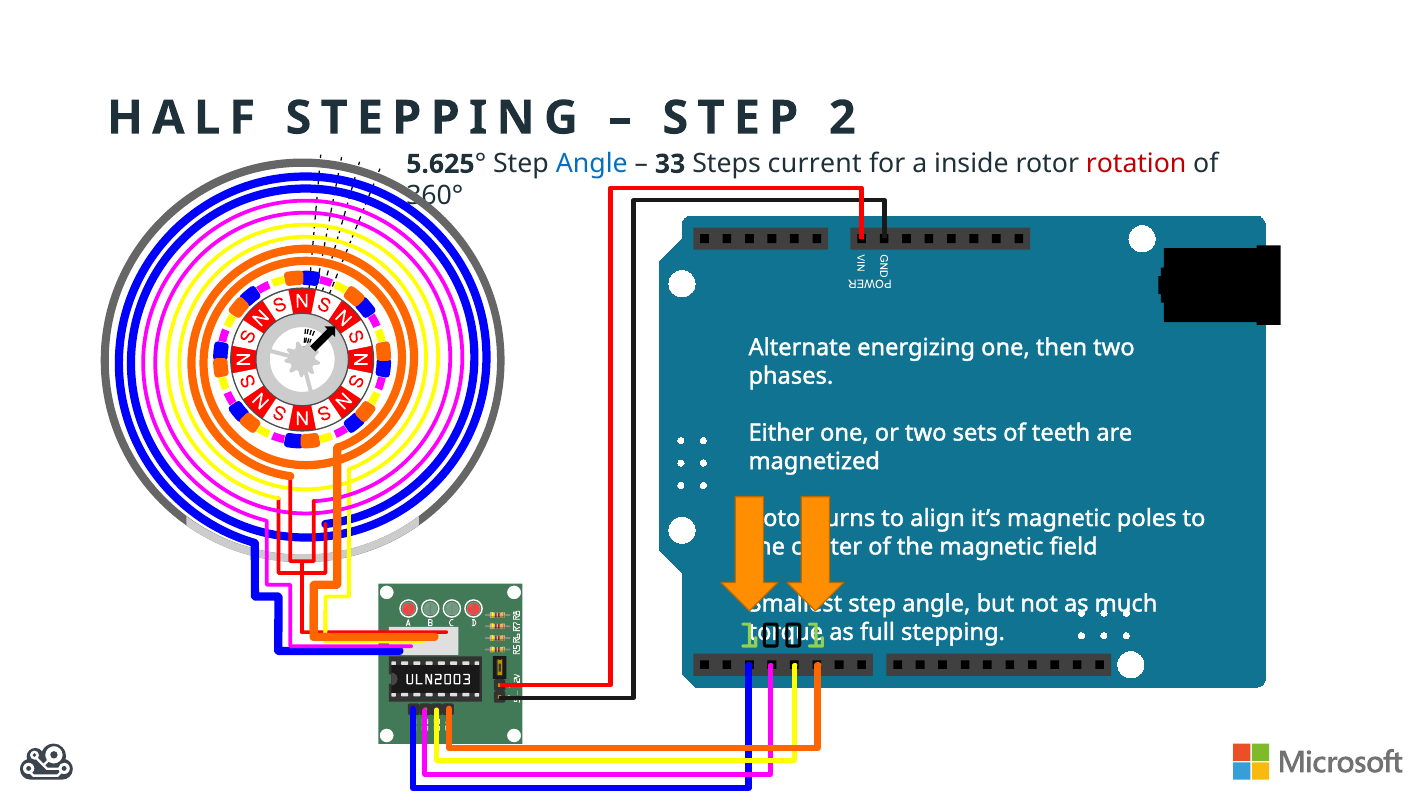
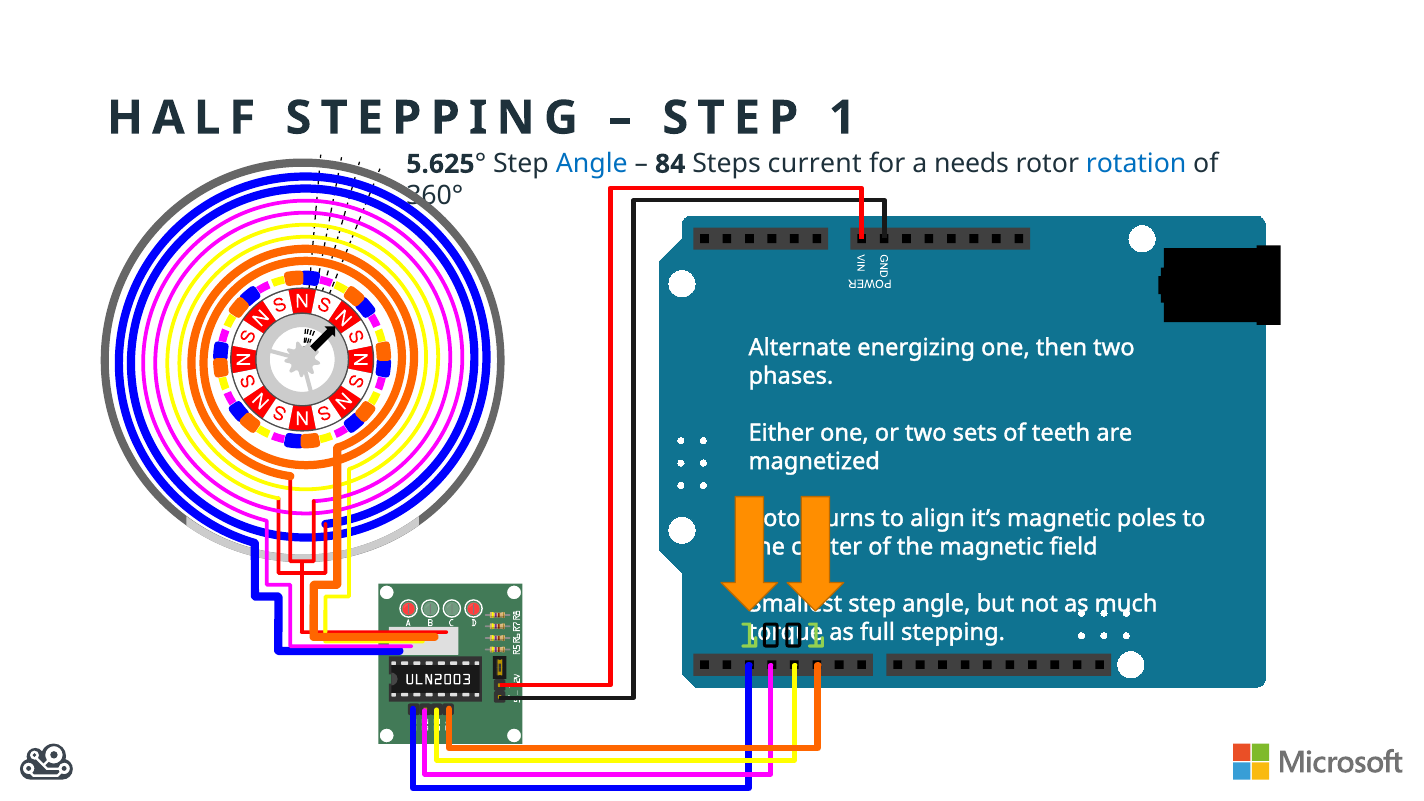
2: 2 -> 1
33: 33 -> 84
inside: inside -> needs
rotation colour: red -> blue
